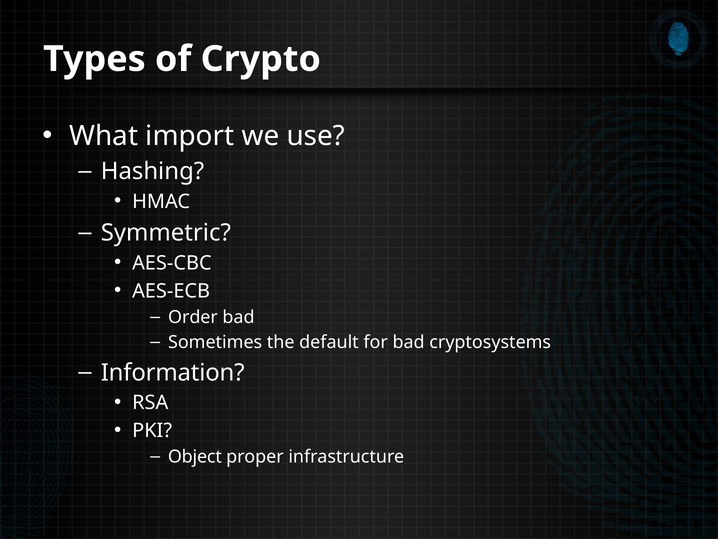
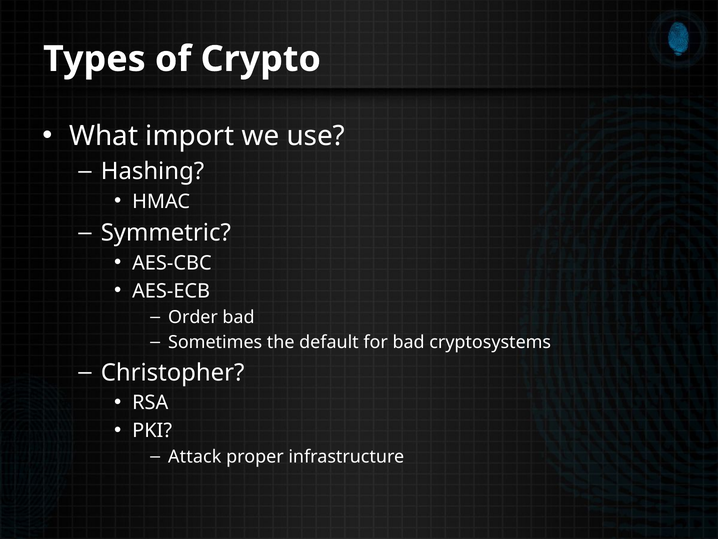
Information: Information -> Christopher
Object: Object -> Attack
